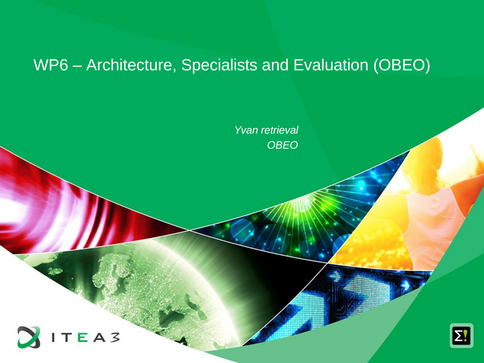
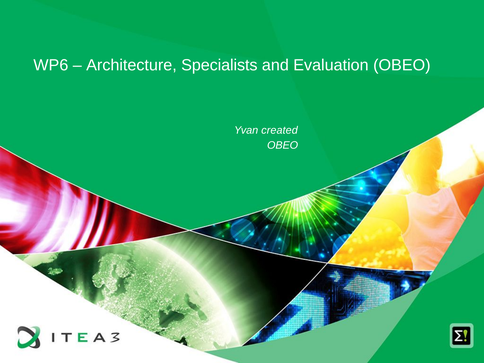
retrieval: retrieval -> created
